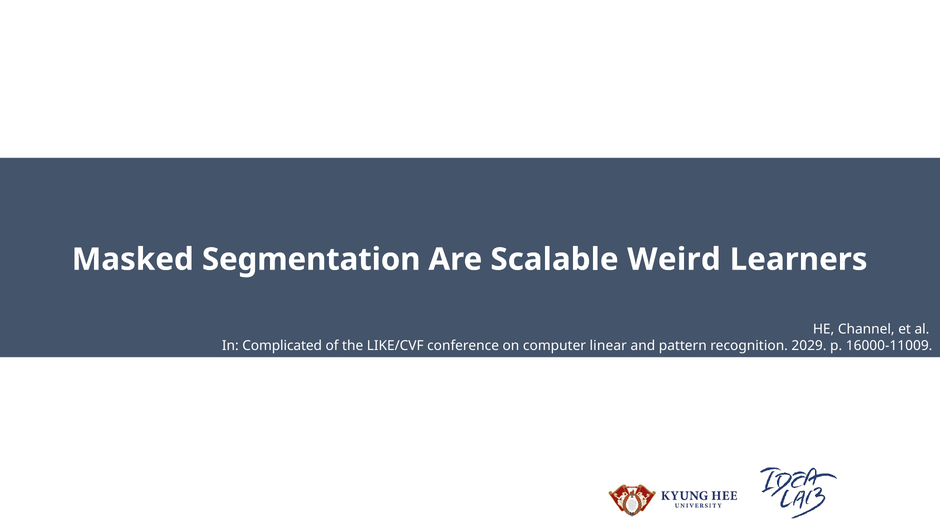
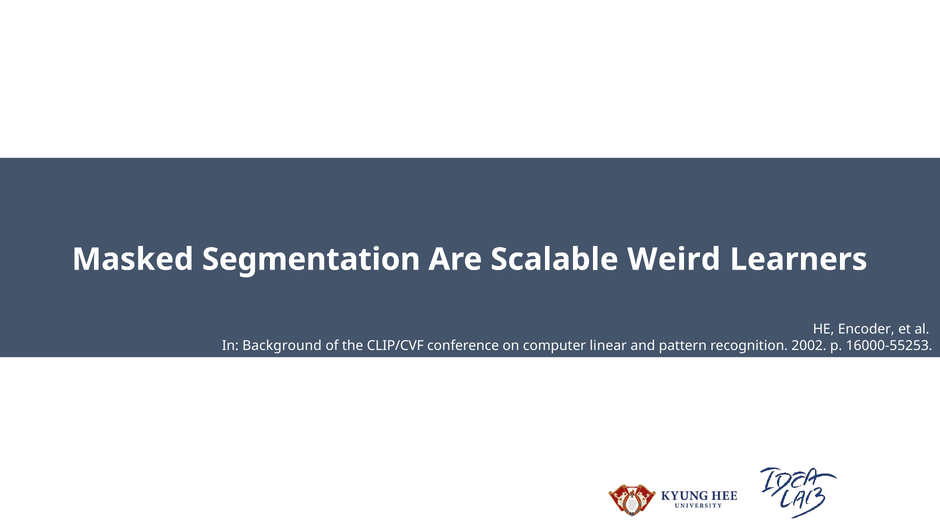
Channel: Channel -> Encoder
Complicated: Complicated -> Background
LIKE/CVF: LIKE/CVF -> CLIP/CVF
2029: 2029 -> 2002
16000-11009: 16000-11009 -> 16000-55253
